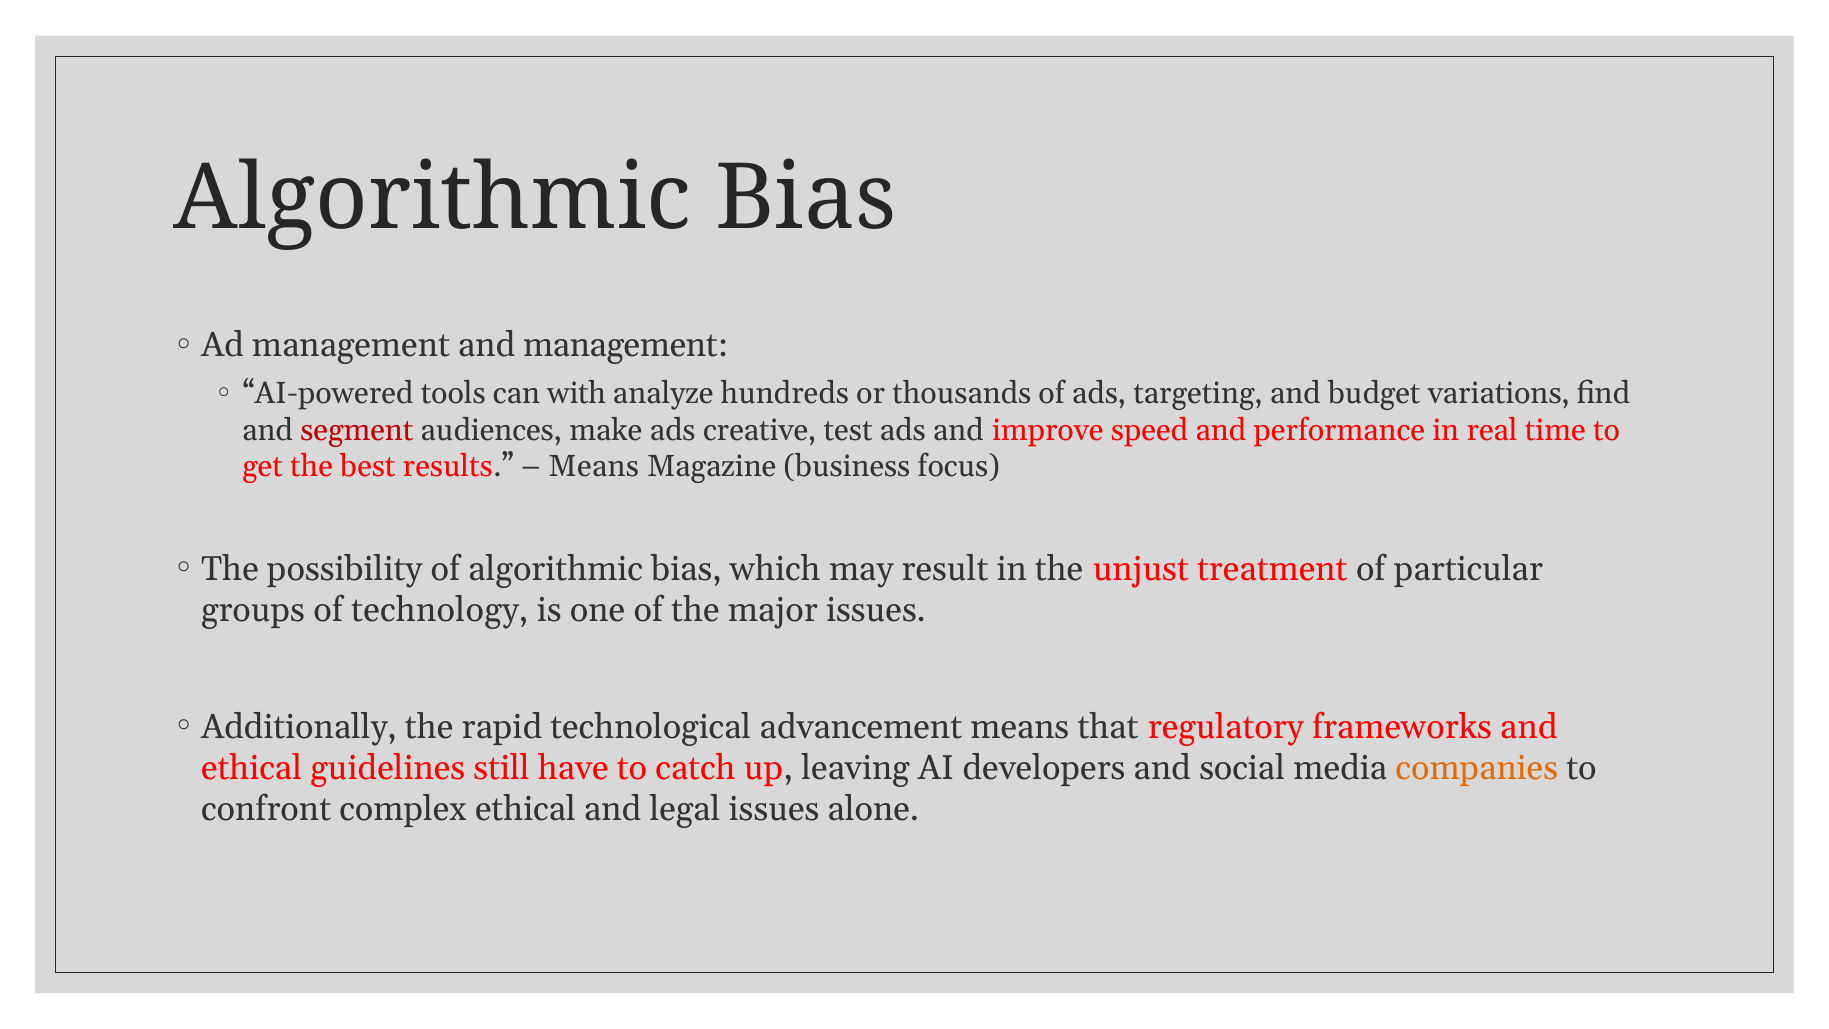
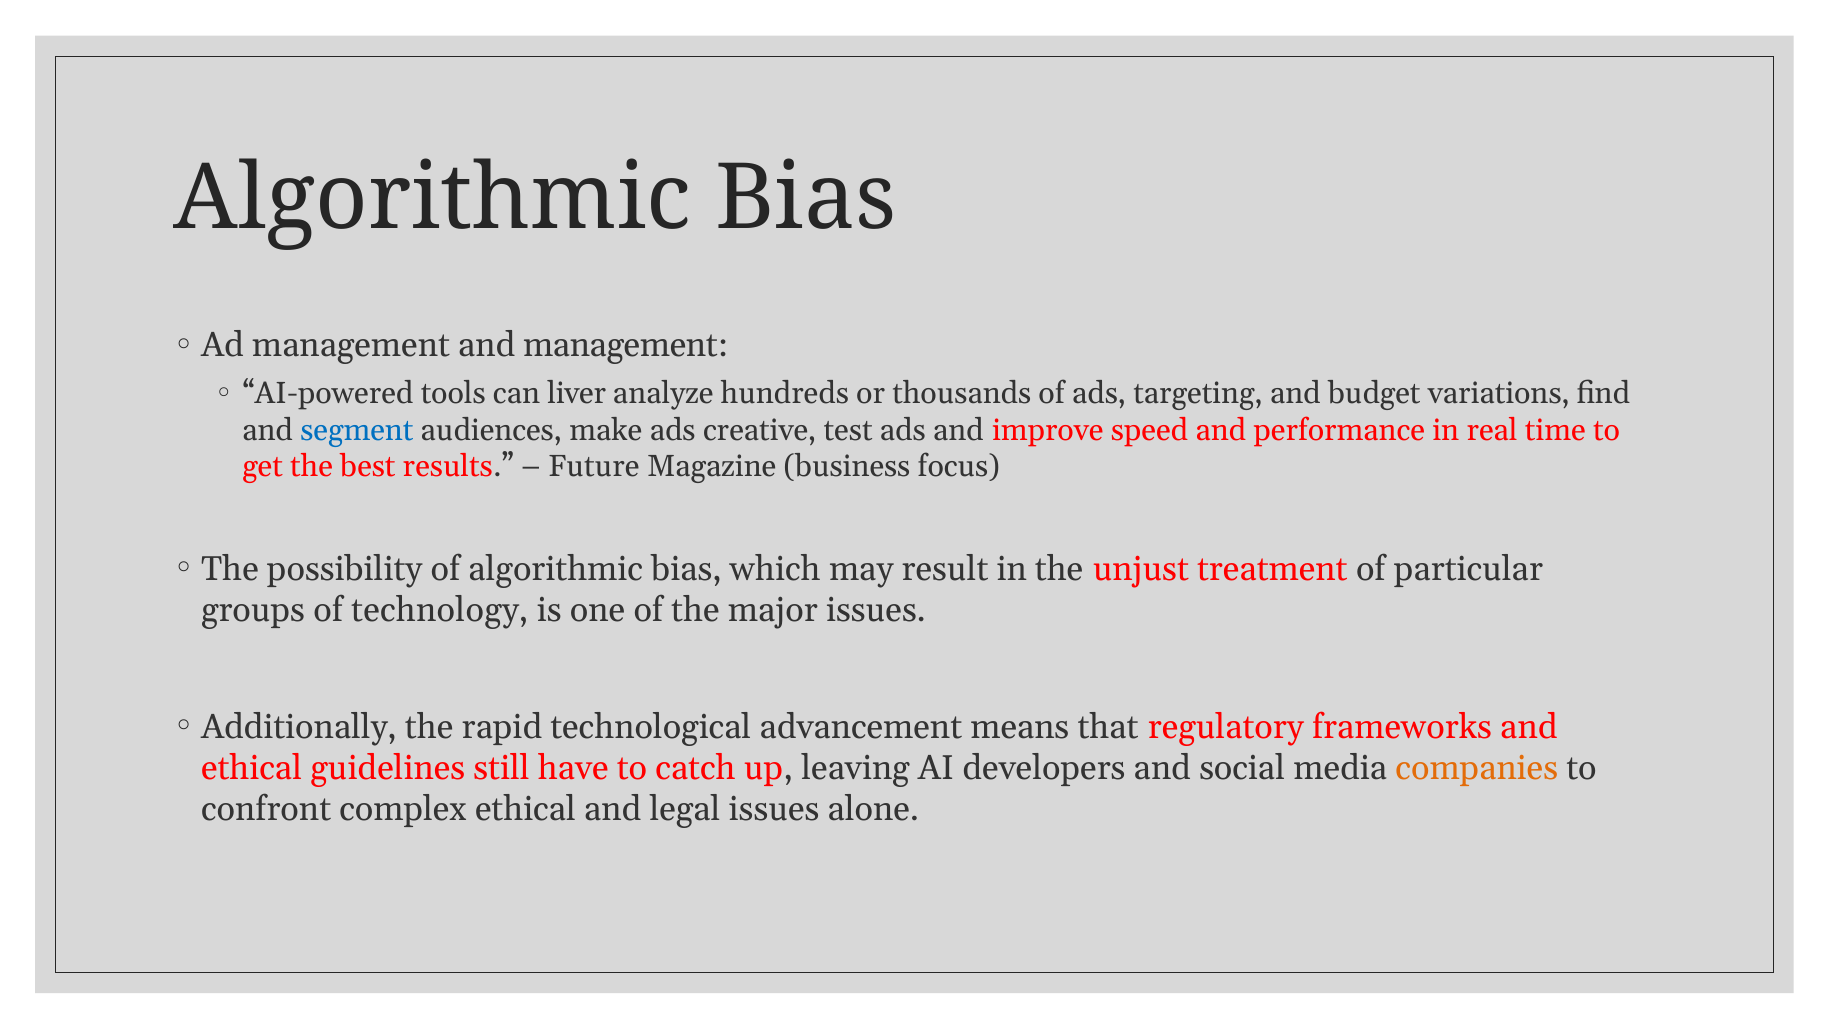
with: with -> liver
segment colour: red -> blue
Means at (594, 467): Means -> Future
